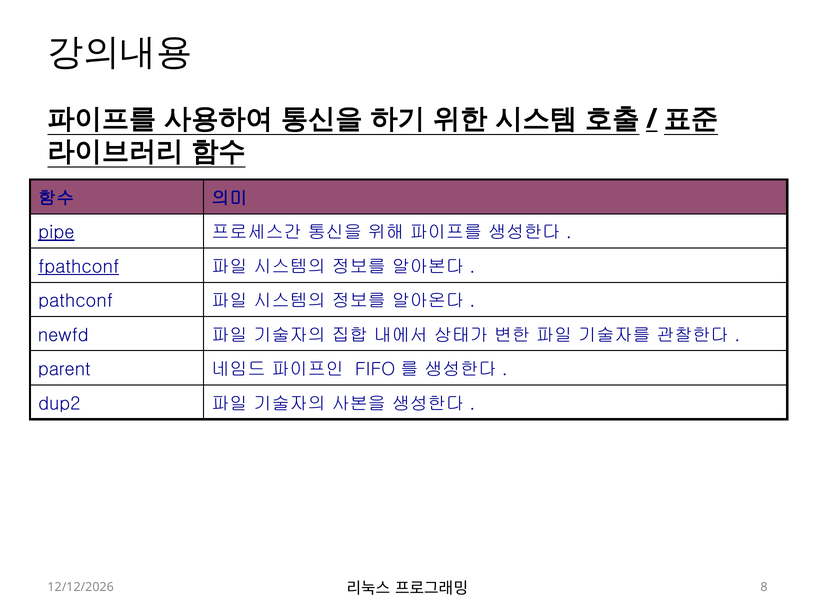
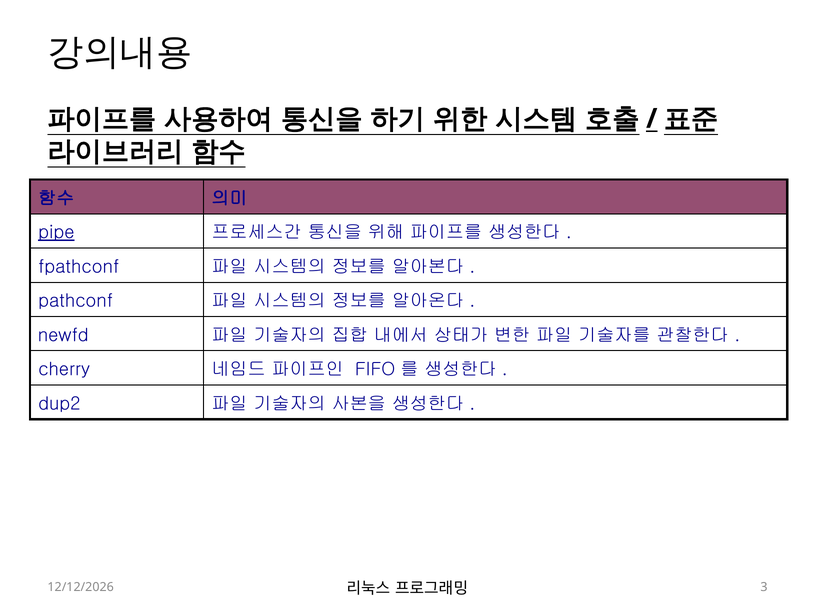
fpathconf underline: present -> none
parent: parent -> cherry
8: 8 -> 3
